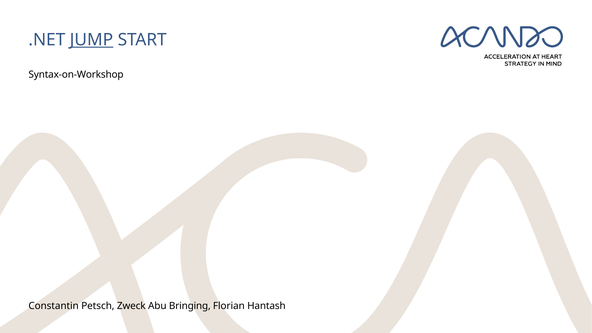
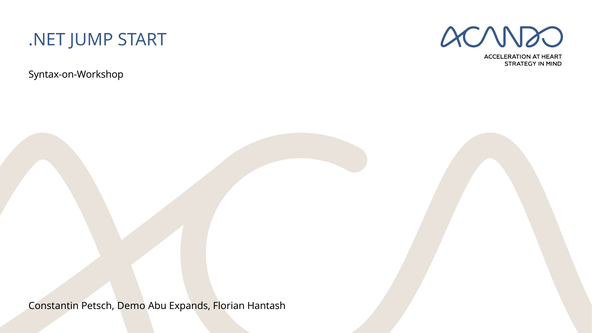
JUMP underline: present -> none
Zweck: Zweck -> Demo
Bringing: Bringing -> Expands
